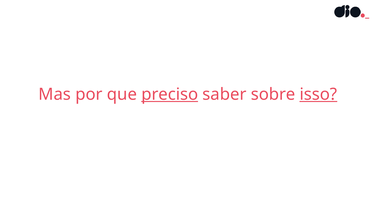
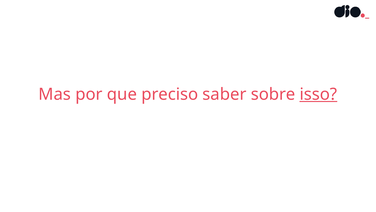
preciso underline: present -> none
